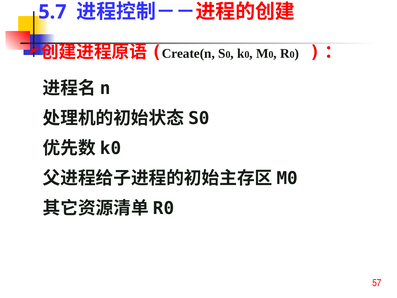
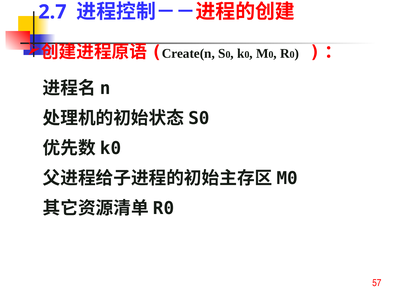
5.7: 5.7 -> 2.7
